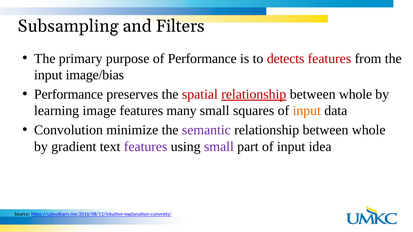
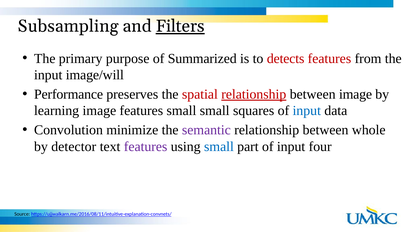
Filters underline: none -> present
of Performance: Performance -> Summarized
image/bias: image/bias -> image/will
whole at (356, 94): whole -> image
features many: many -> small
input at (307, 111) colour: orange -> blue
gradient: gradient -> detector
small at (219, 147) colour: purple -> blue
idea: idea -> four
